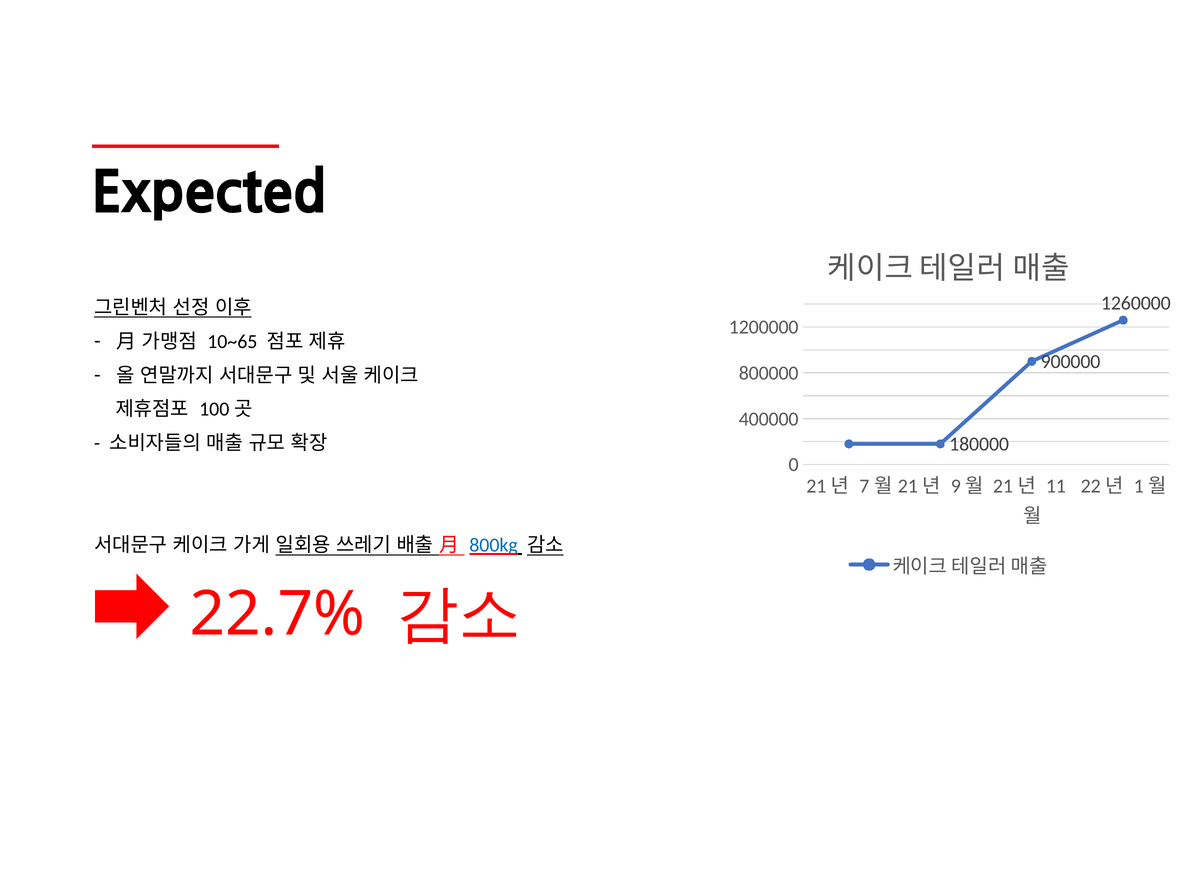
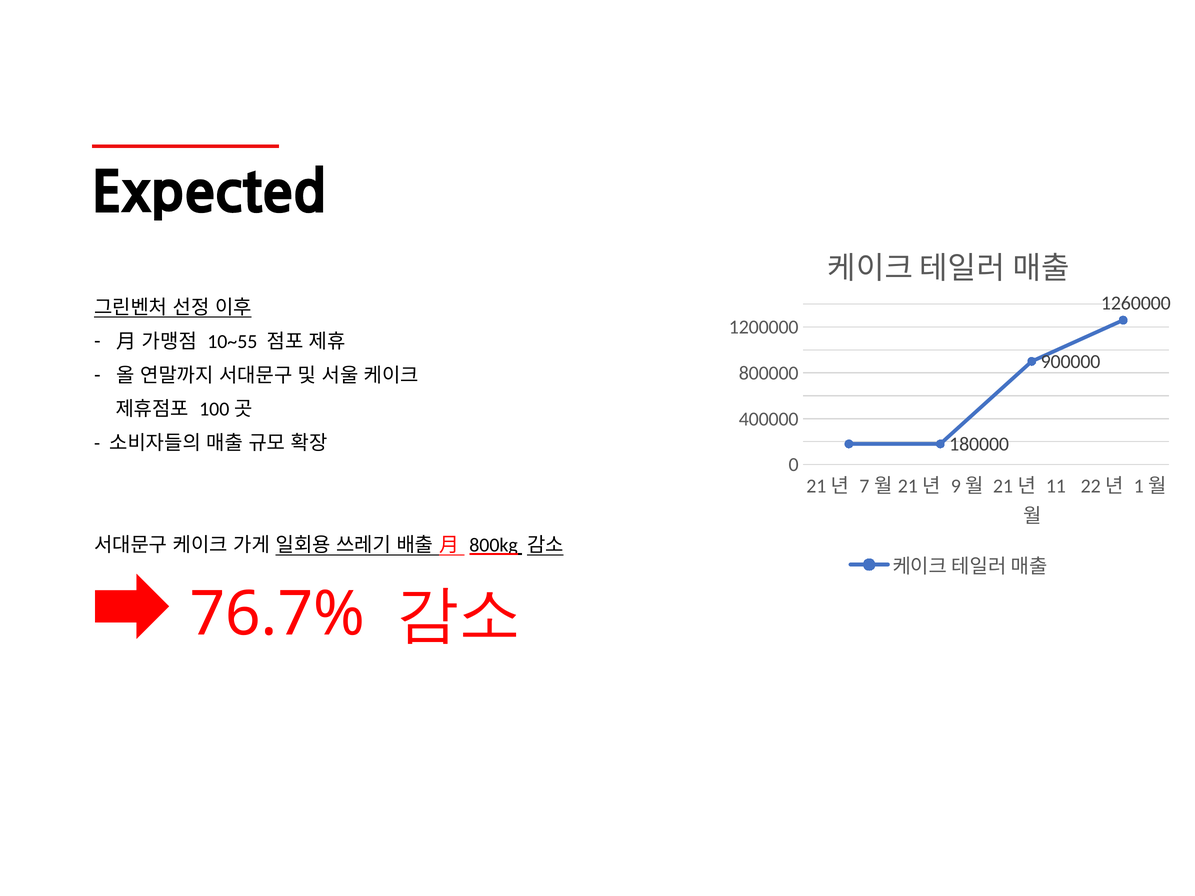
10~65: 10~65 -> 10~55
800kg colour: blue -> black
22.7%: 22.7% -> 76.7%
